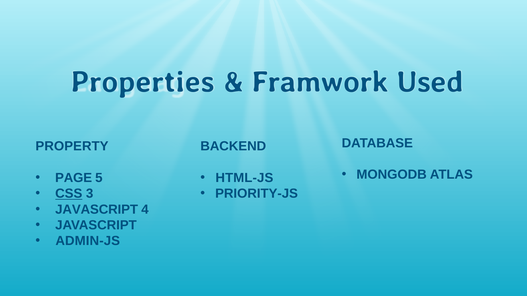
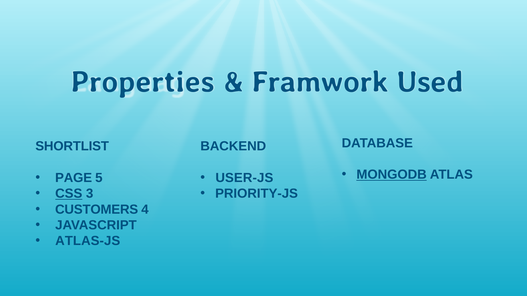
PROPERTY: PROPERTY -> SHORTLIST
MONGODB underline: none -> present
HTML-JS: HTML-JS -> USER-JS
JAVASCRIPT at (97, 210): JAVASCRIPT -> CUSTOMERS
ADMIN-JS: ADMIN-JS -> ATLAS-JS
